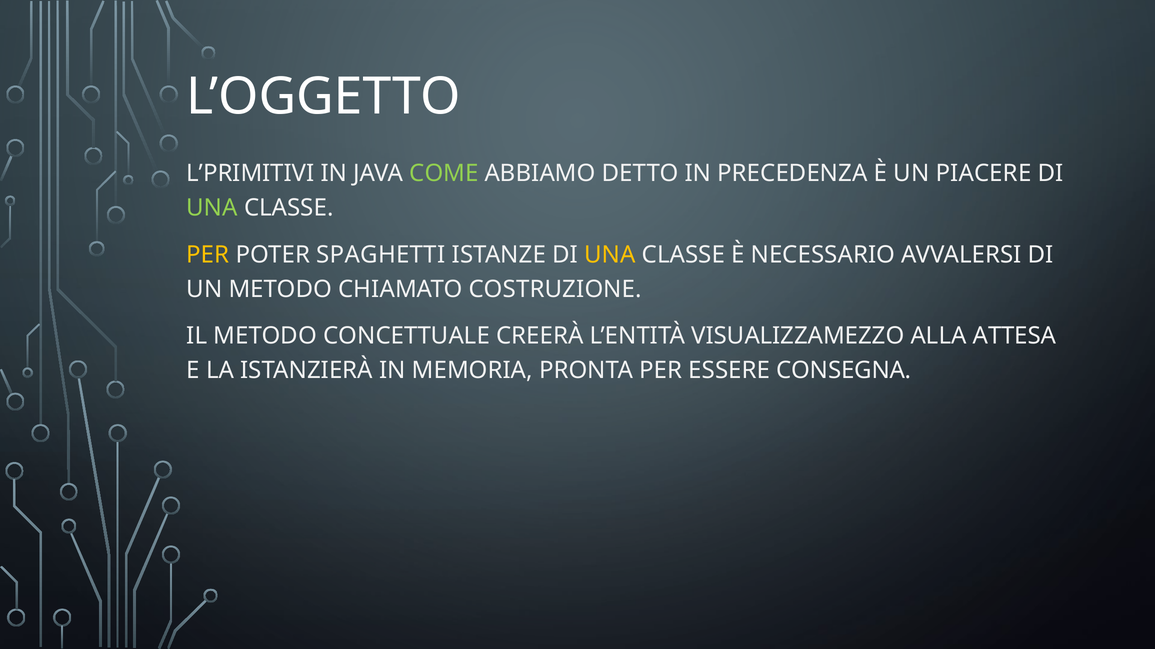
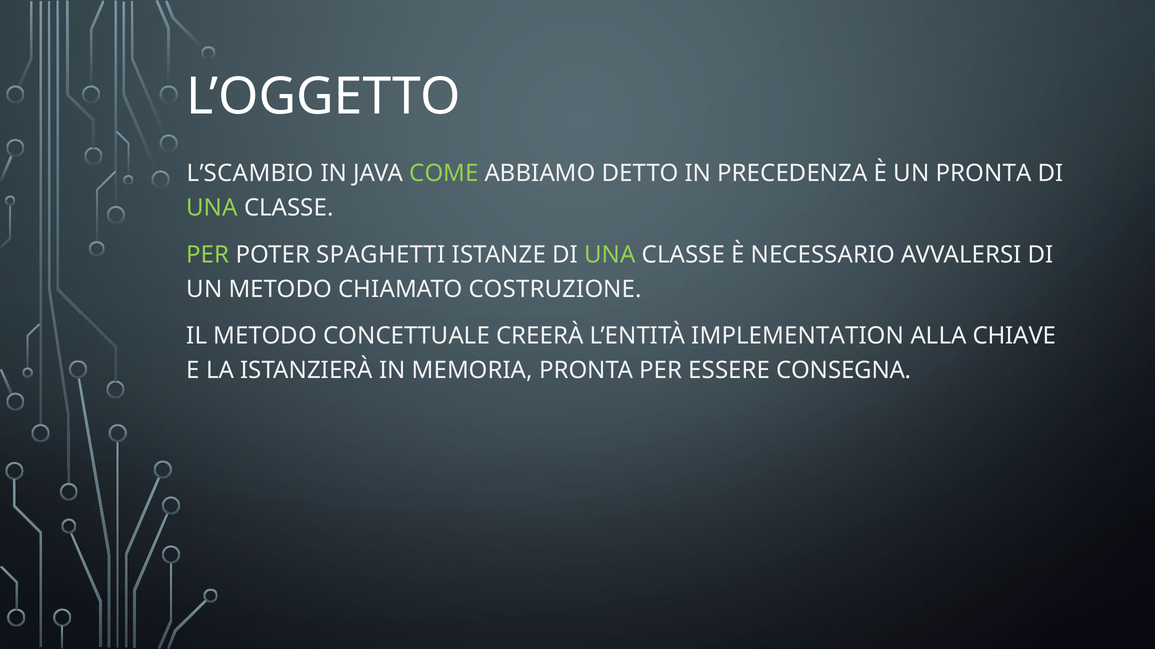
L’PRIMITIVI: L’PRIMITIVI -> L’SCAMBIO
UN PIACERE: PIACERE -> PRONTA
PER at (208, 255) colour: yellow -> light green
UNA at (610, 255) colour: yellow -> light green
VISUALIZZAMEZZO: VISUALIZZAMEZZO -> IMPLEMENTATION
ATTESA: ATTESA -> CHIAVE
